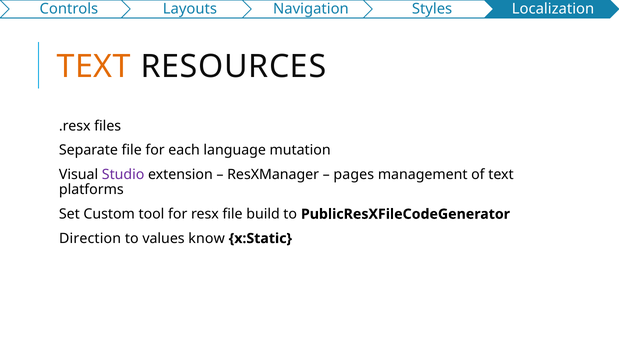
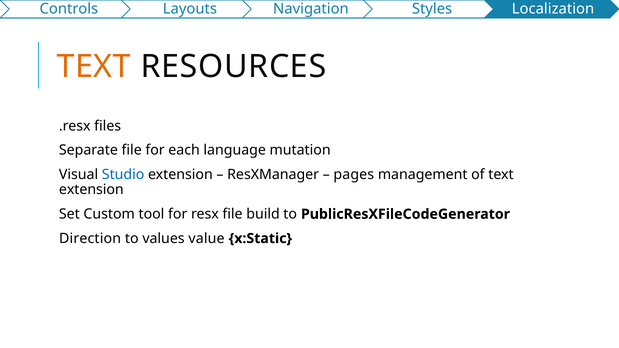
Studio colour: purple -> blue
platforms at (91, 190): platforms -> extension
know: know -> value
